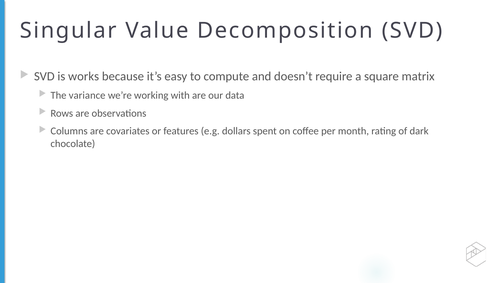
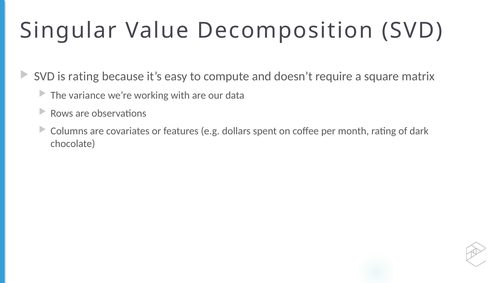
is works: works -> rating
